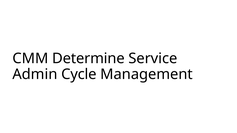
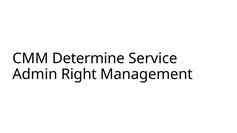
Cycle: Cycle -> Right
